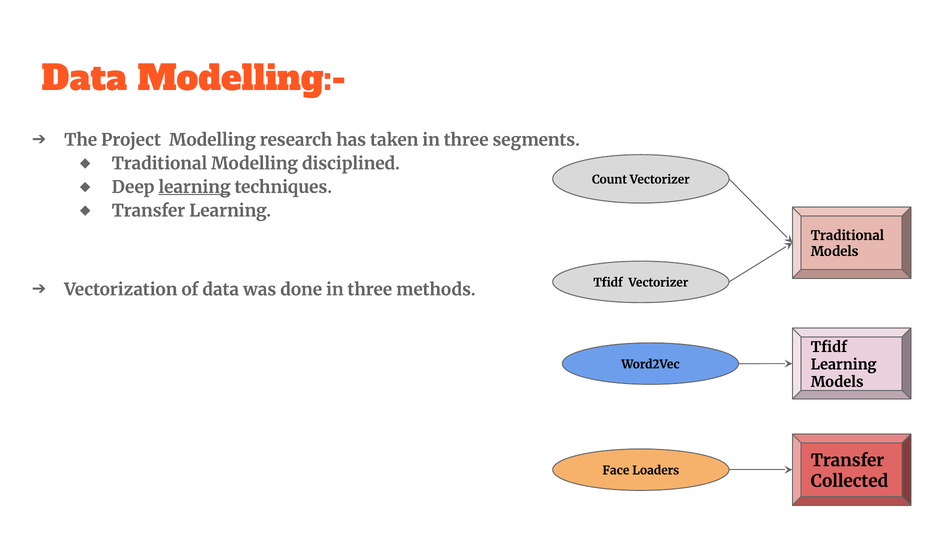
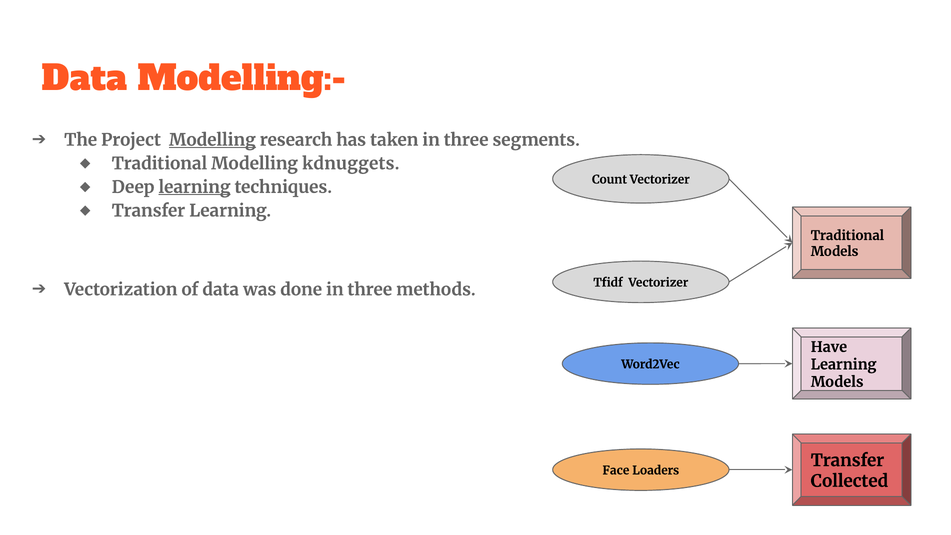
Modelling at (212, 140) underline: none -> present
disciplined: disciplined -> kdnuggets
Tfidf at (829, 347): Tfidf -> Have
